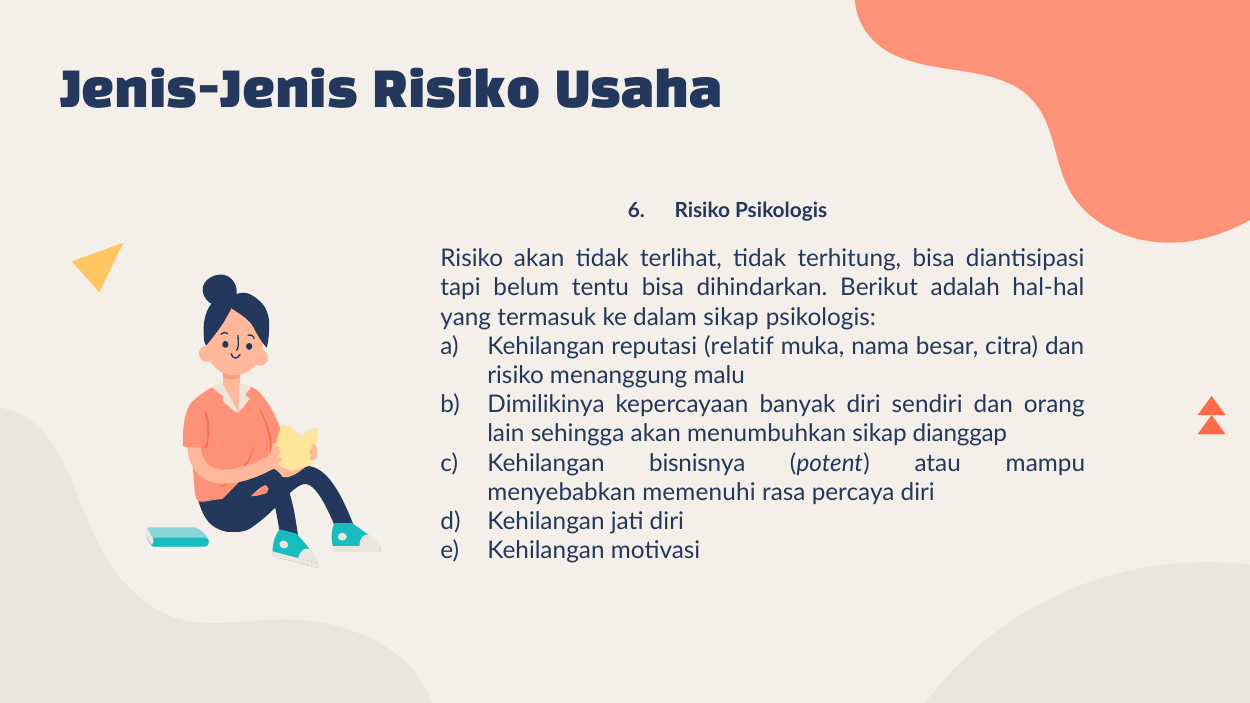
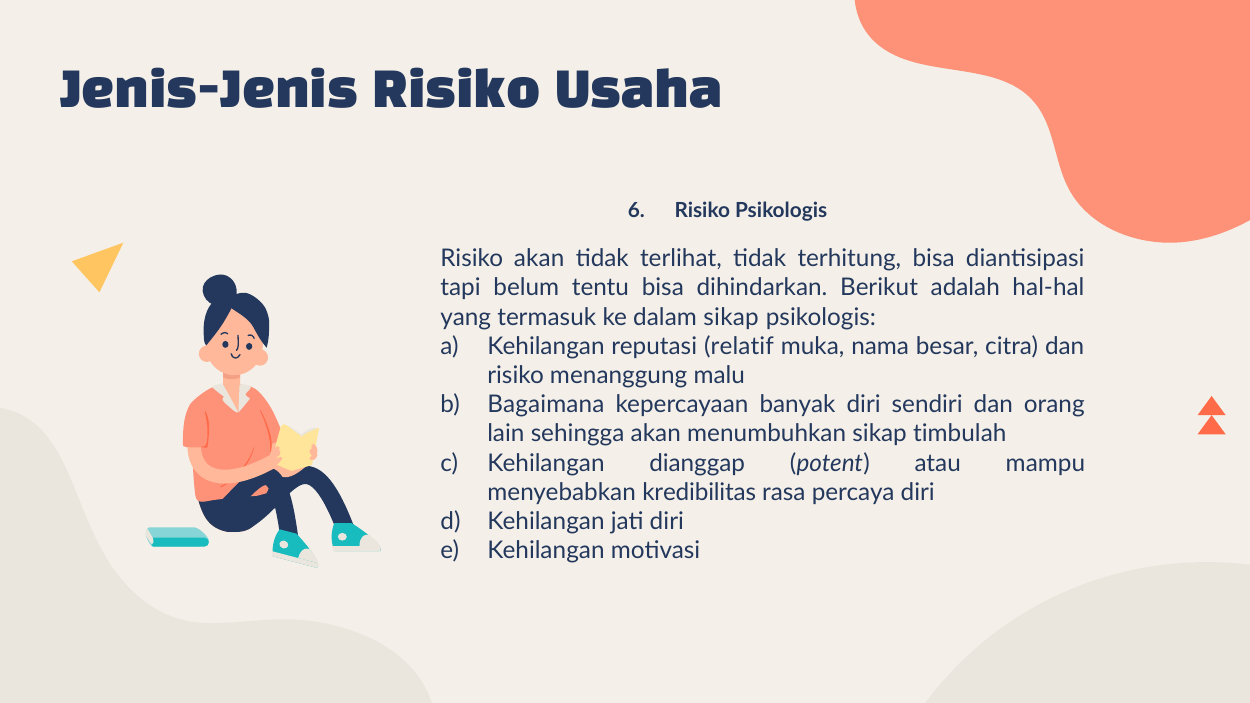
Dimilikinya: Dimilikinya -> Bagaimana
dianggap: dianggap -> timbulah
bisnisnya: bisnisnya -> dianggap
memenuhi: memenuhi -> kredibilitas
